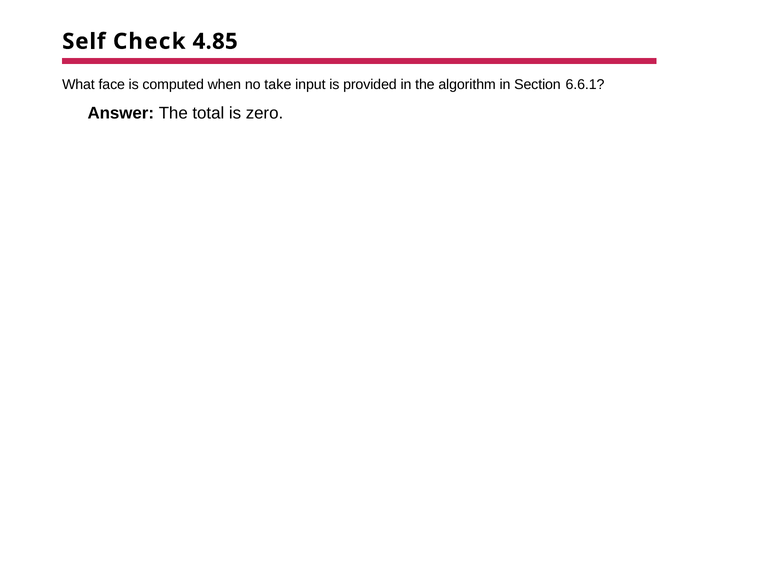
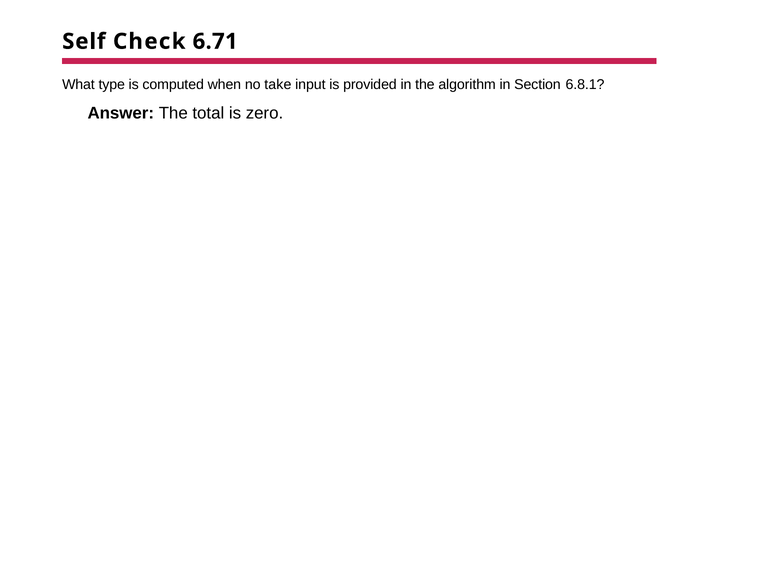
4.85: 4.85 -> 6.71
face: face -> type
6.6.1: 6.6.1 -> 6.8.1
